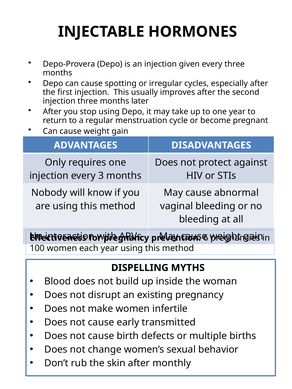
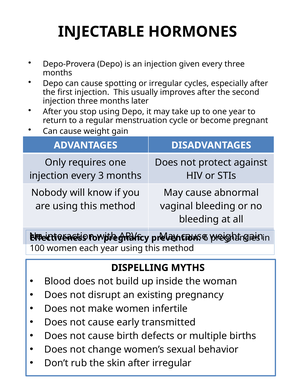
after monthly: monthly -> irregular
